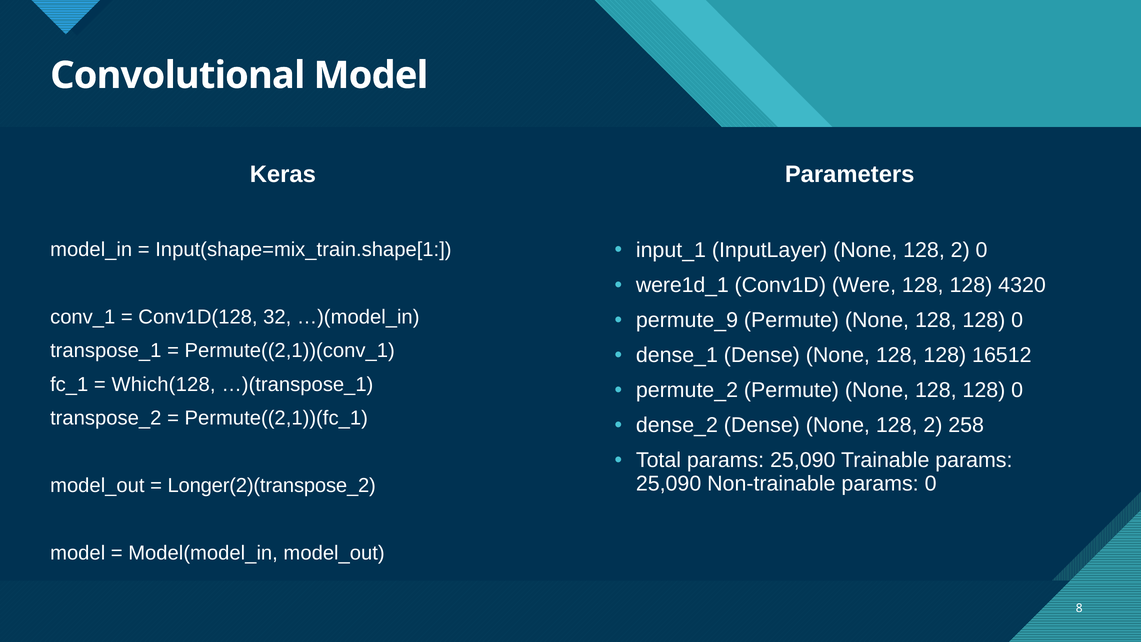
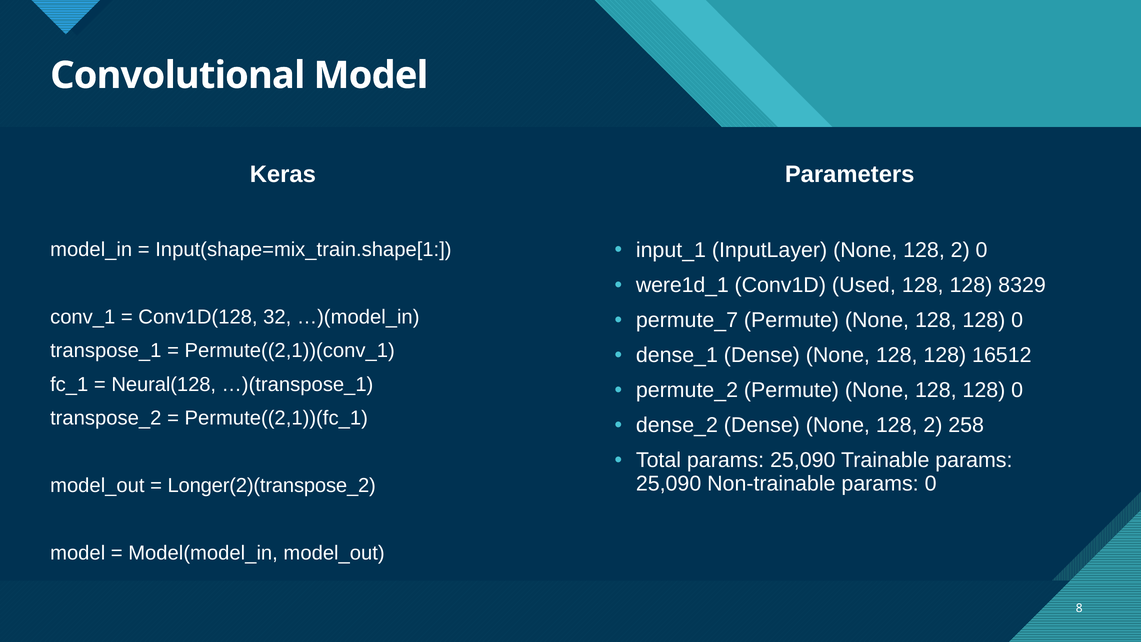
Were: Were -> Used
4320: 4320 -> 8329
permute_9: permute_9 -> permute_7
Which(128: Which(128 -> Neural(128
